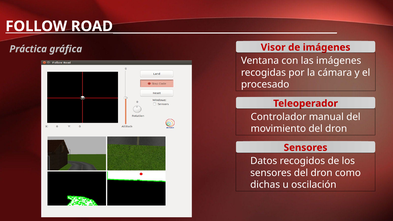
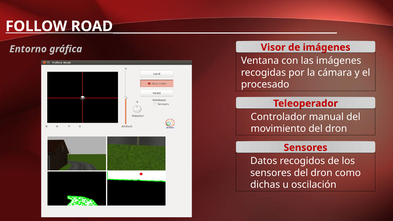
Práctica: Práctica -> Entorno
